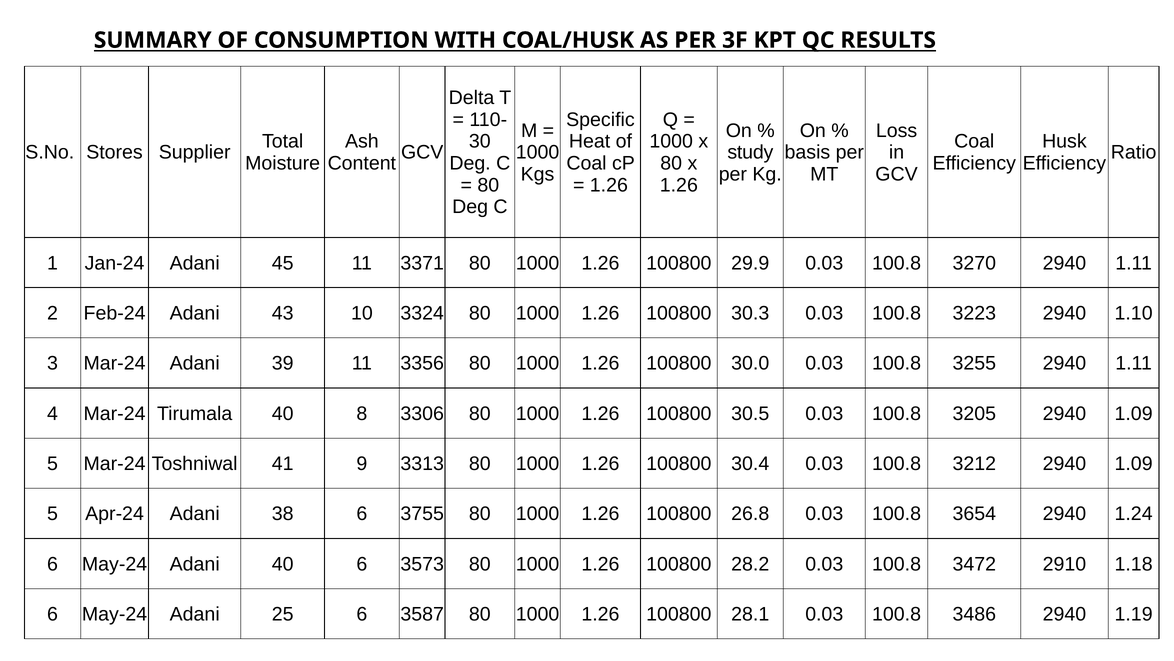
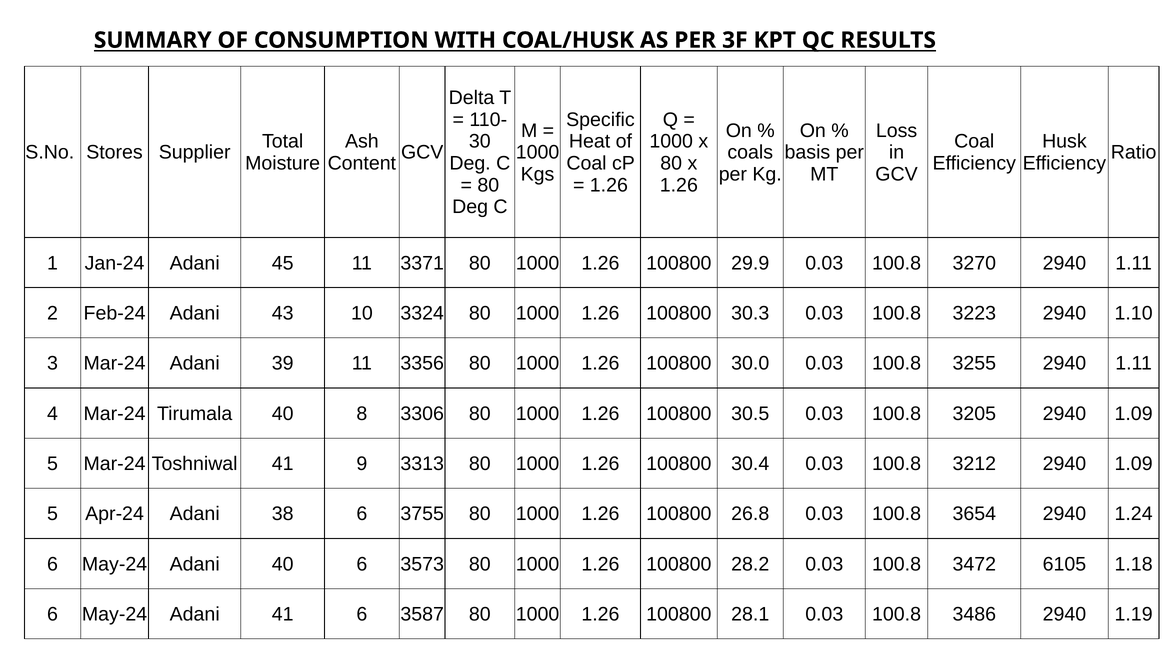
study: study -> coals
2910: 2910 -> 6105
Adani 25: 25 -> 41
